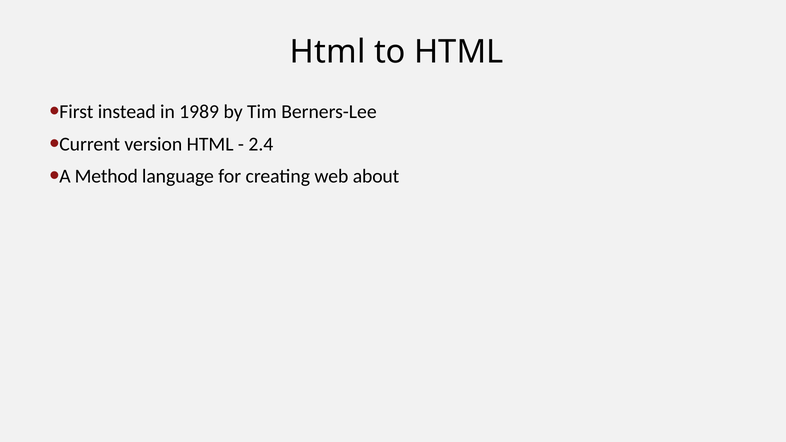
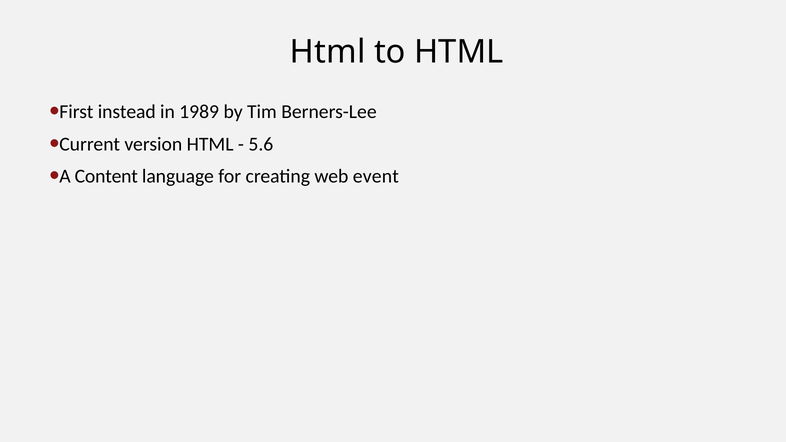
2.4: 2.4 -> 5.6
Method: Method -> Content
about: about -> event
